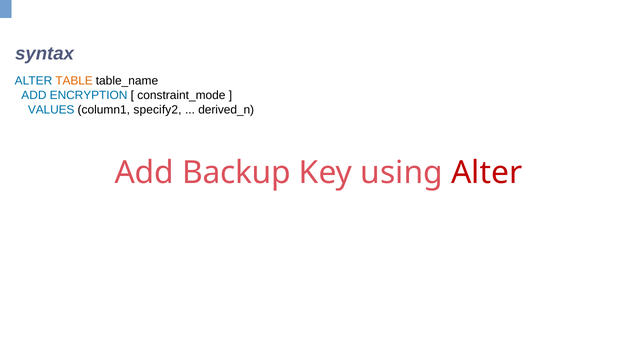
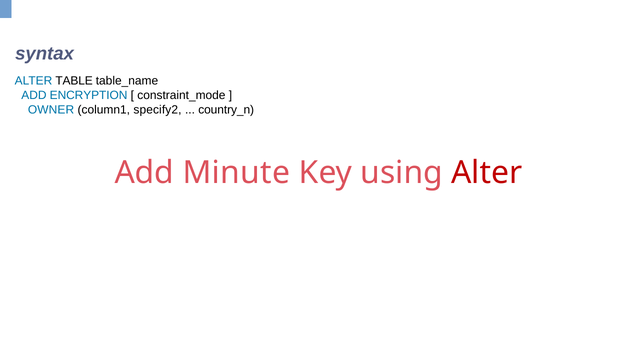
TABLE colour: orange -> black
VALUES: VALUES -> OWNER
derived_n: derived_n -> country_n
Backup: Backup -> Minute
